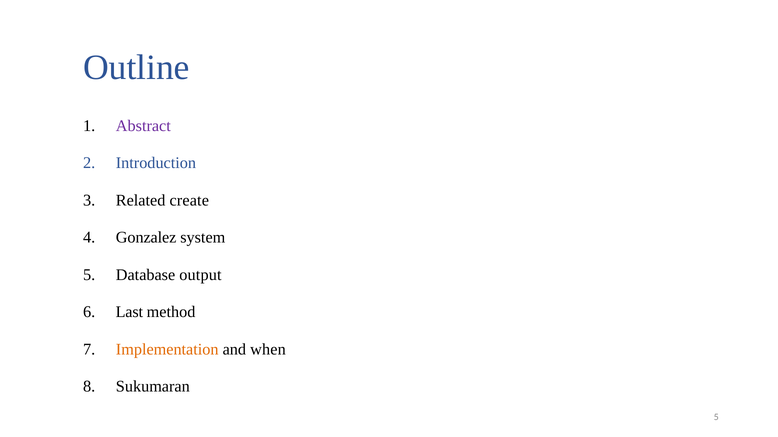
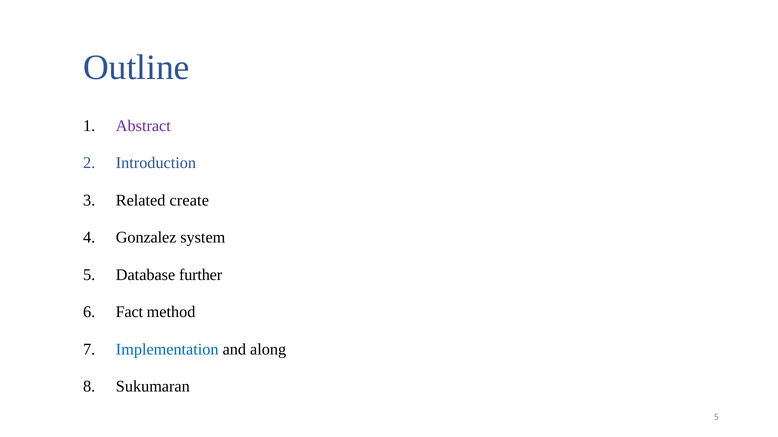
output: output -> further
Last: Last -> Fact
Implementation colour: orange -> blue
when: when -> along
